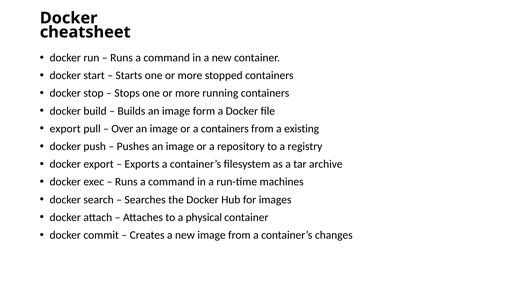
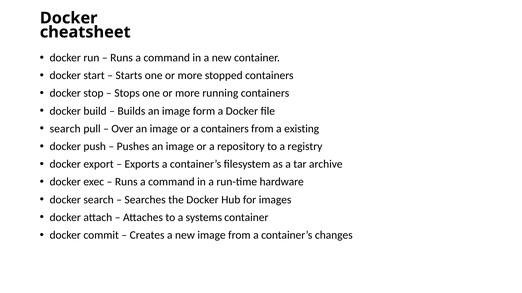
export at (65, 129): export -> search
machines: machines -> hardware
physical: physical -> systems
